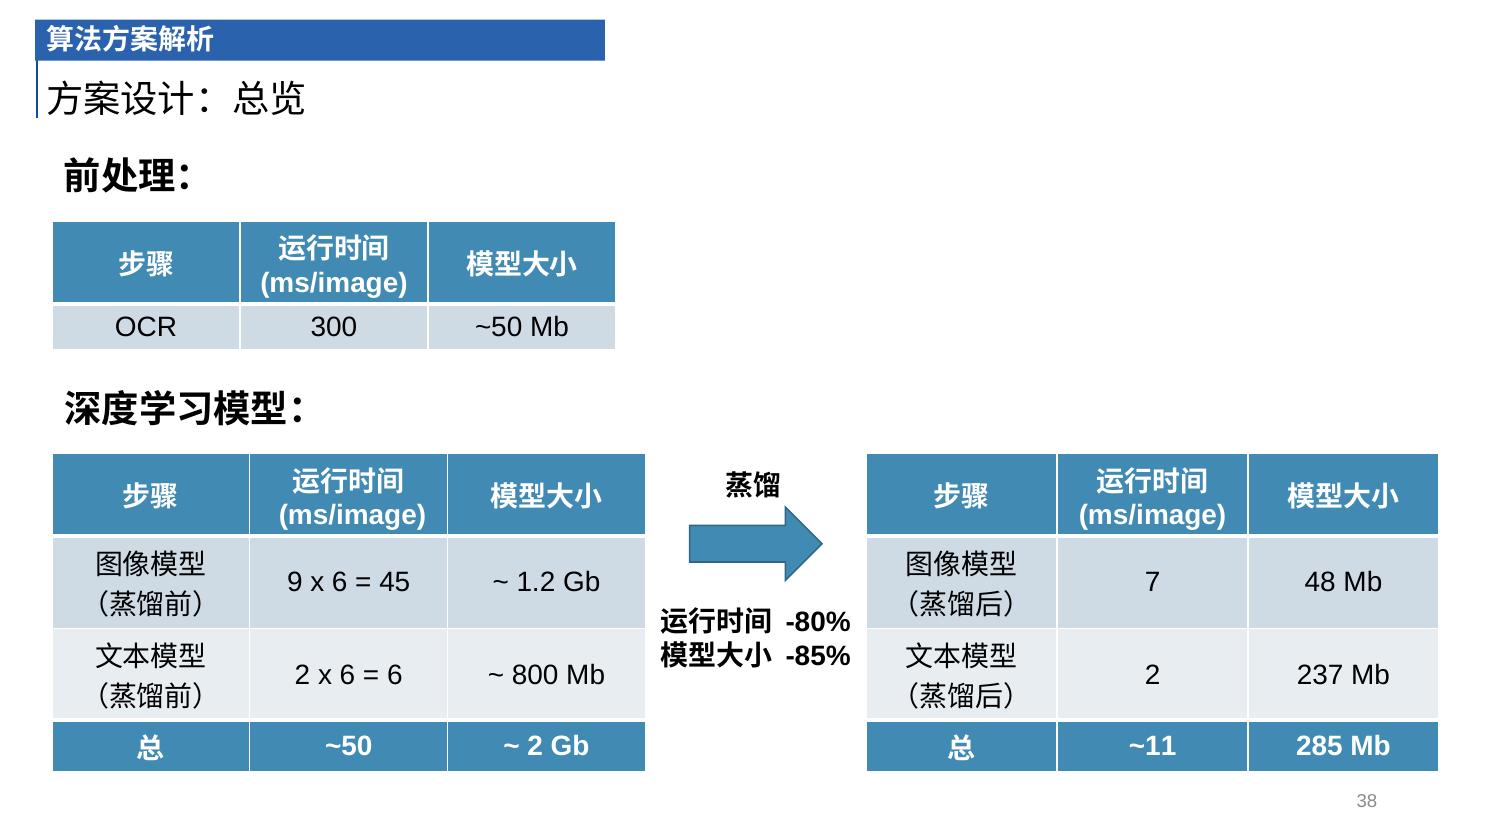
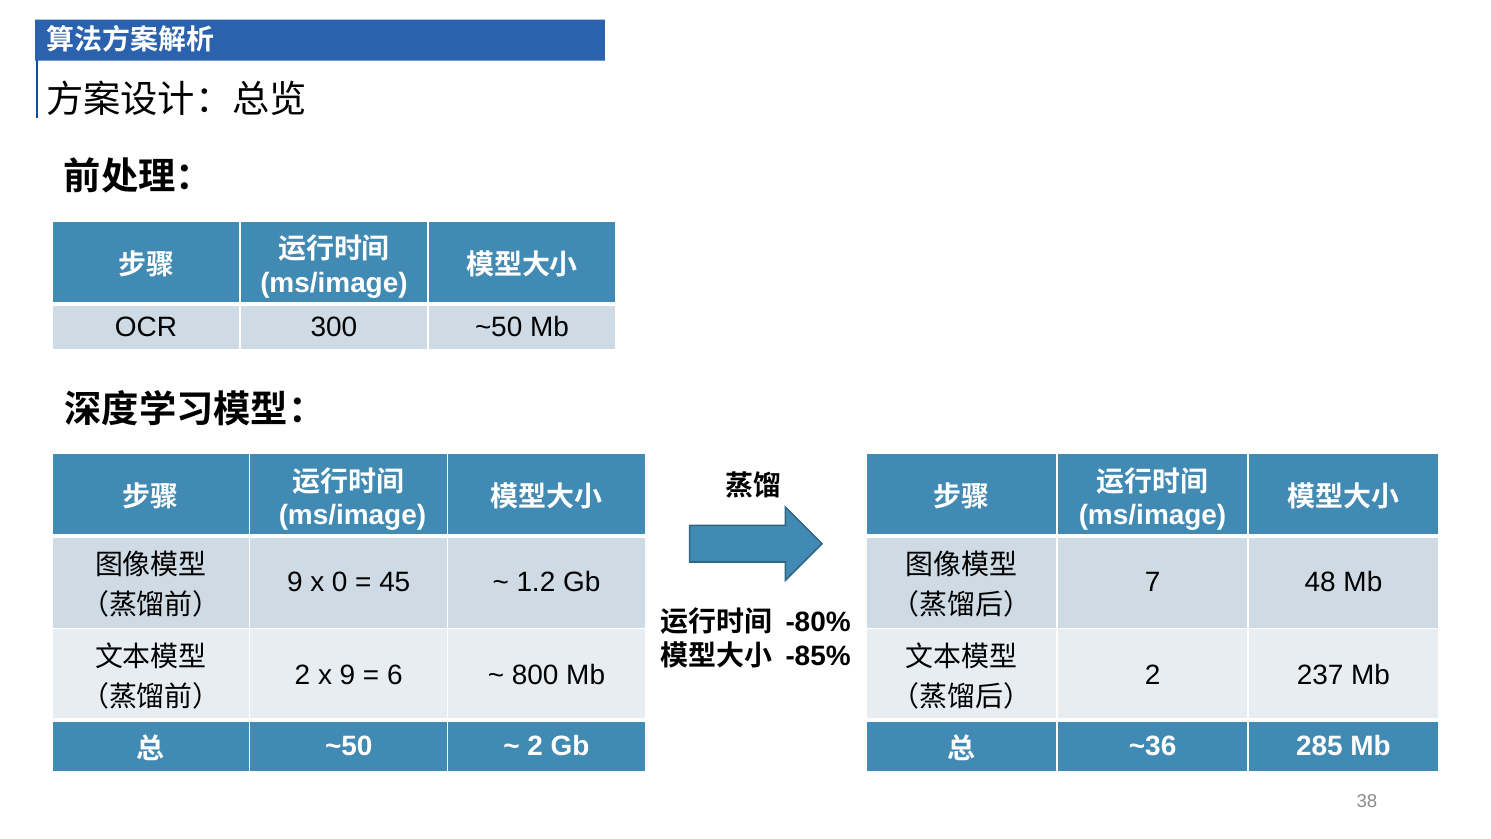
9 x 6: 6 -> 0
2 x 6: 6 -> 9
~11: ~11 -> ~36
